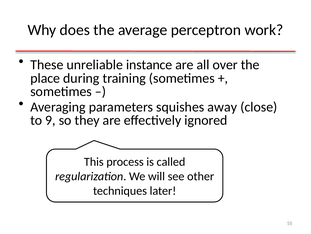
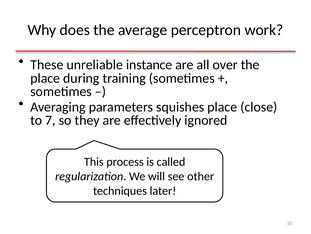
squishes away: away -> place
9: 9 -> 7
